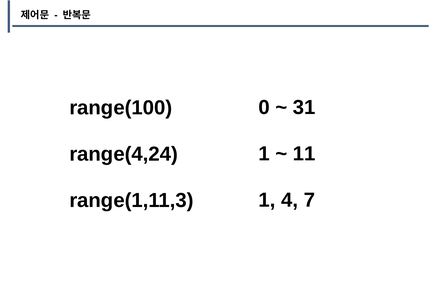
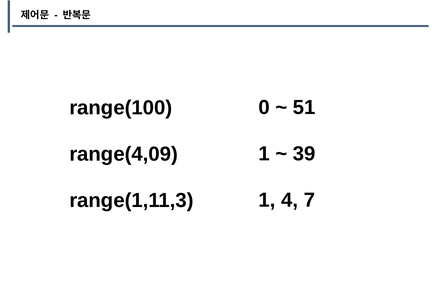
31: 31 -> 51
11: 11 -> 39
range(4,24: range(4,24 -> range(4,09
